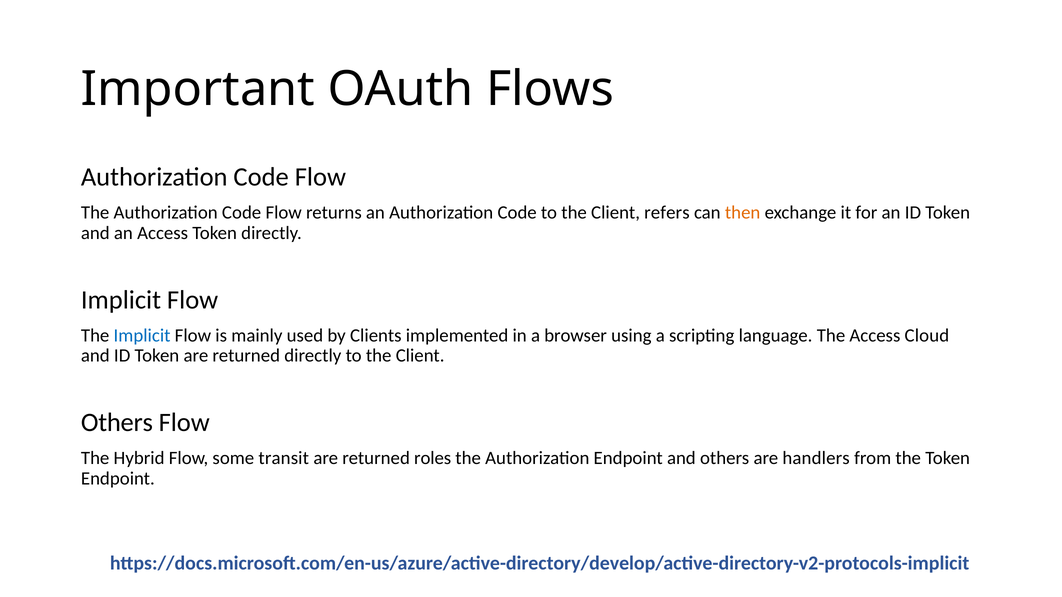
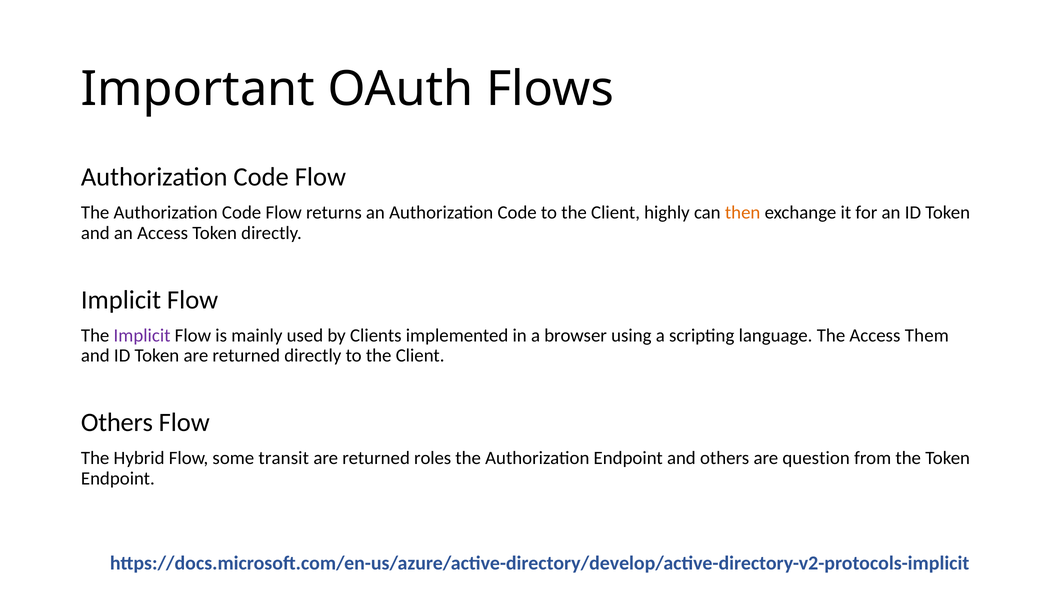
refers: refers -> highly
Implicit at (142, 336) colour: blue -> purple
Cloud: Cloud -> Them
handlers: handlers -> question
